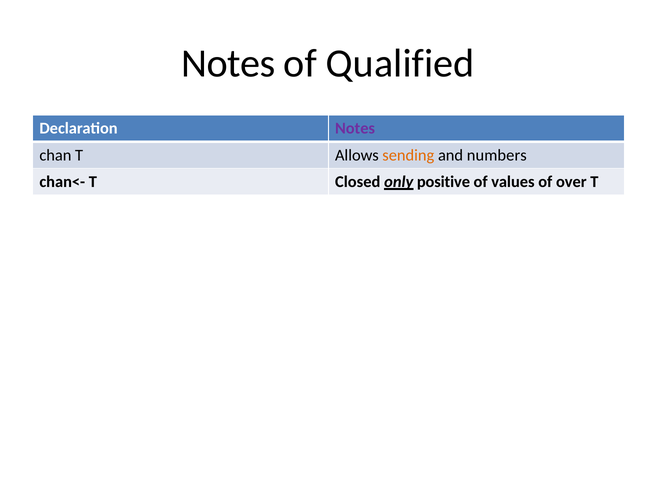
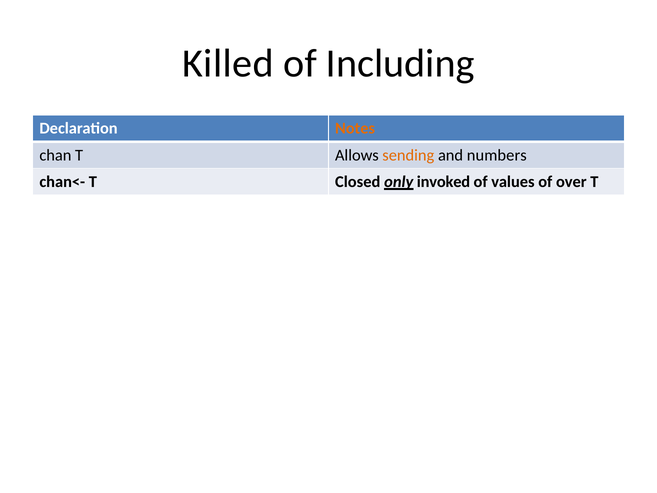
Notes at (228, 64): Notes -> Killed
Qualified: Qualified -> Including
Notes at (355, 128) colour: purple -> orange
positive: positive -> invoked
